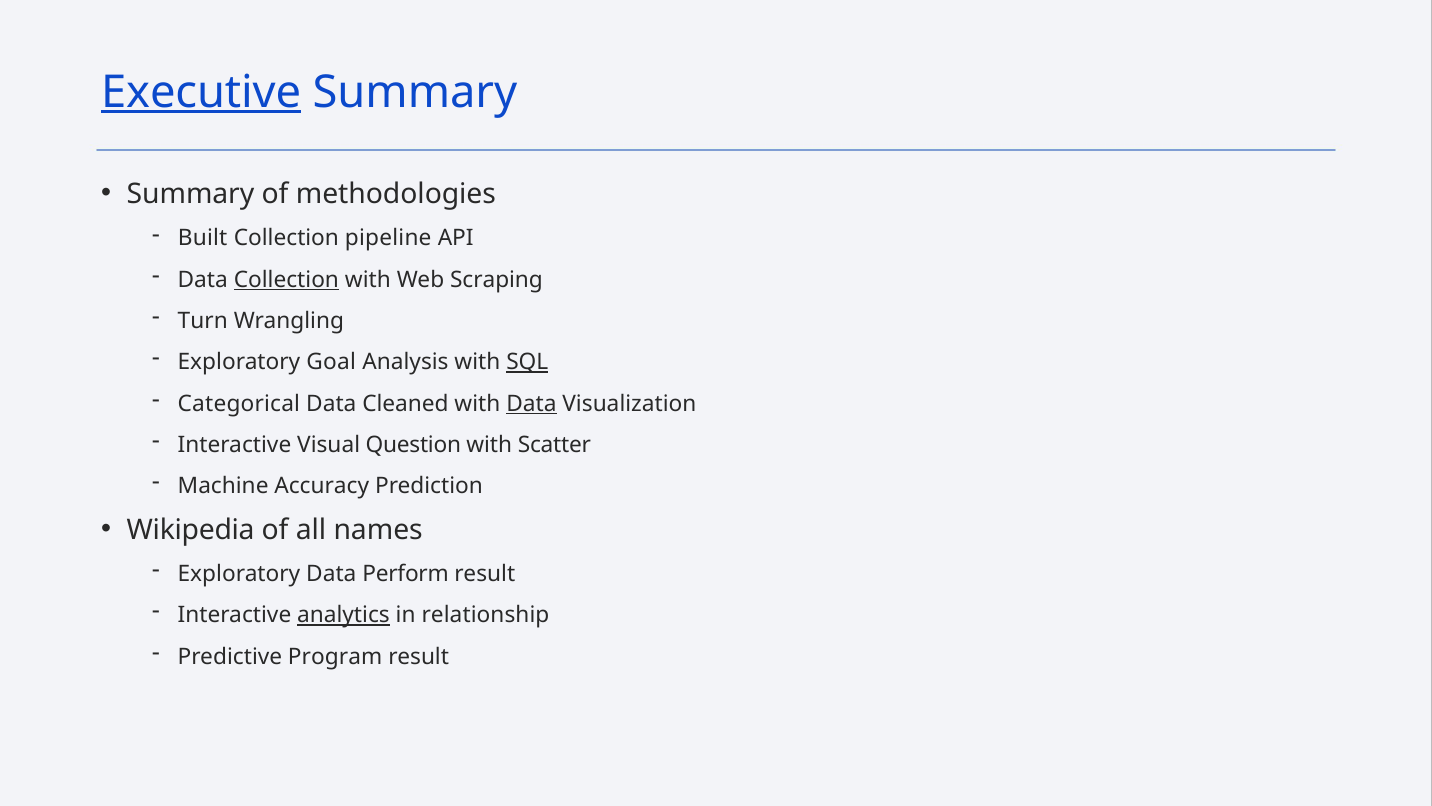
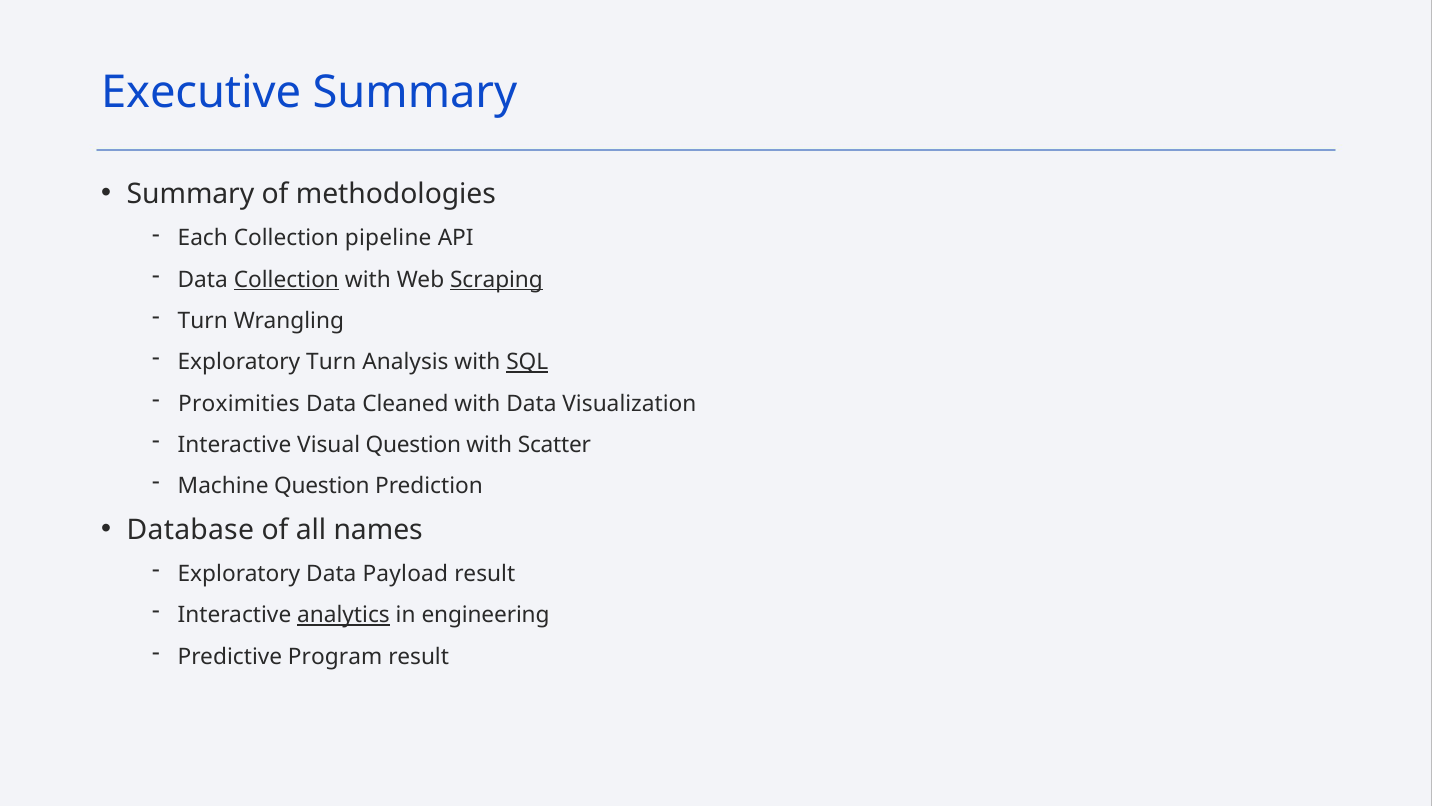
Executive underline: present -> none
Built: Built -> Each
Scraping underline: none -> present
Exploratory Goal: Goal -> Turn
Categorical: Categorical -> Proximities
Data at (531, 403) underline: present -> none
Machine Accuracy: Accuracy -> Question
Wikipedia: Wikipedia -> Database
Perform: Perform -> Payload
relationship: relationship -> engineering
